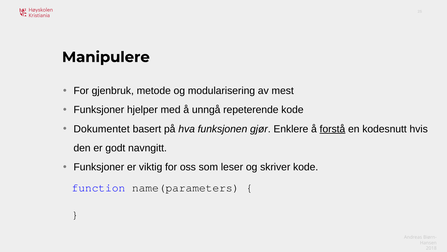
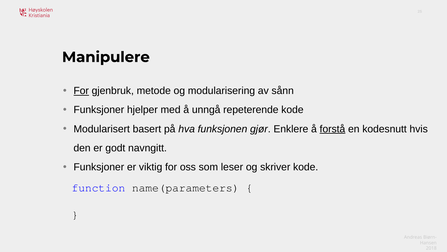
For at (81, 91) underline: none -> present
mest: mest -> sånn
Dokumentet: Dokumentet -> Modularisert
